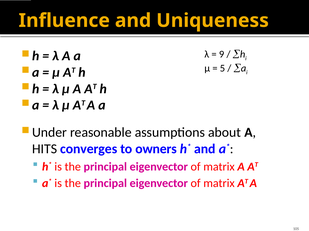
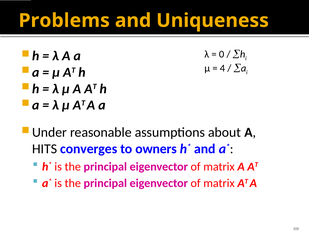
Influence: Influence -> Problems
9: 9 -> 0
5: 5 -> 4
